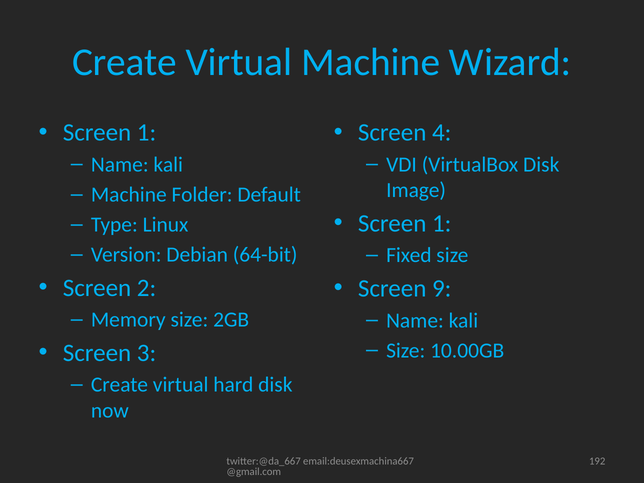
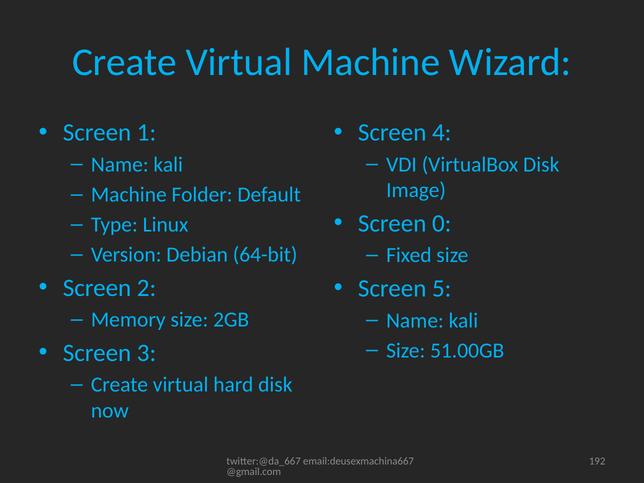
1 at (442, 223): 1 -> 0
9: 9 -> 5
10.00GB: 10.00GB -> 51.00GB
